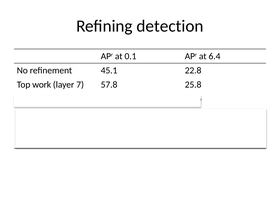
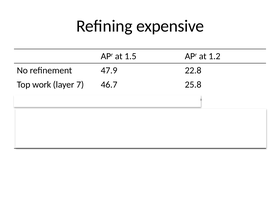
detection: detection -> expensive
0.1: 0.1 -> 1.5
6.4: 6.4 -> 1.2
45.1: 45.1 -> 47.9
57.8: 57.8 -> 46.7
